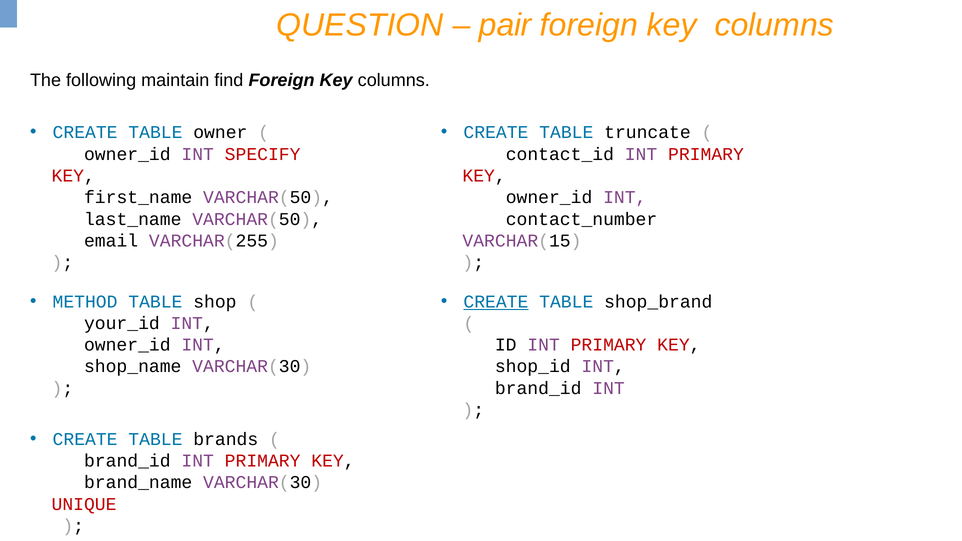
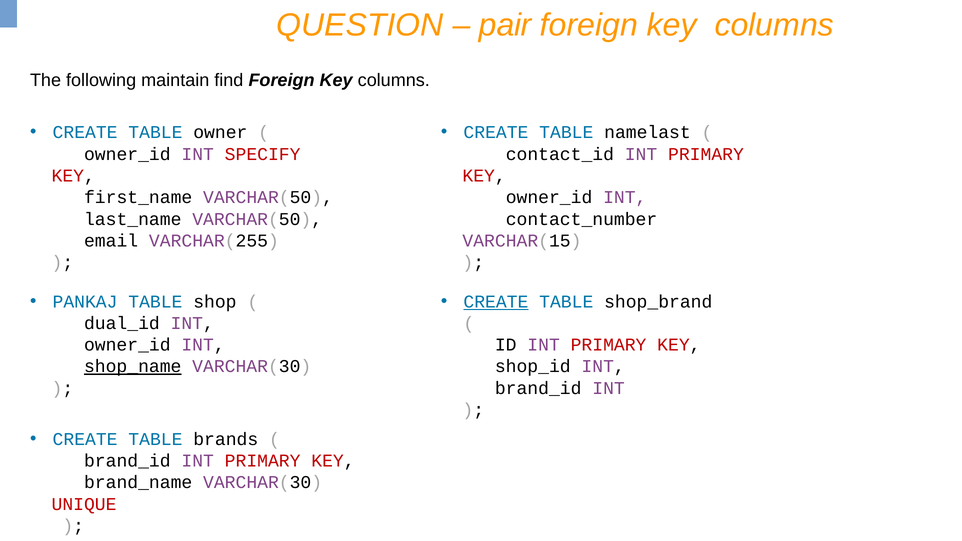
truncate: truncate -> namelast
METHOD: METHOD -> PANKAJ
your_id: your_id -> dual_id
shop_name underline: none -> present
